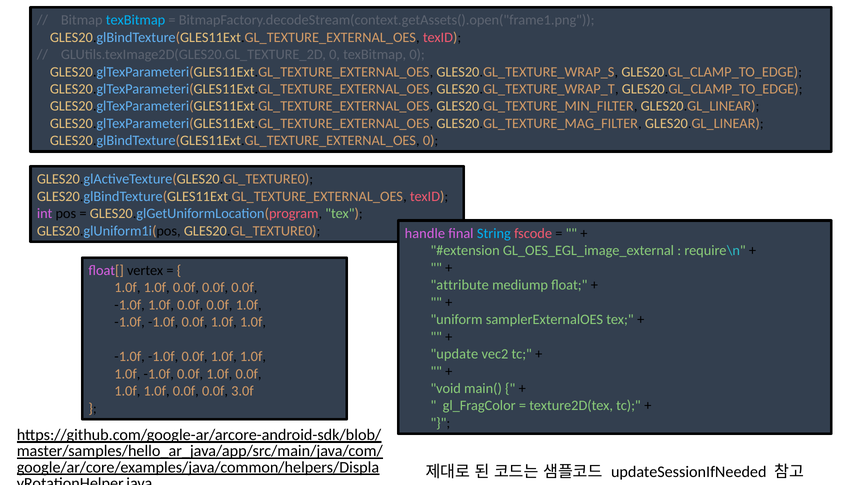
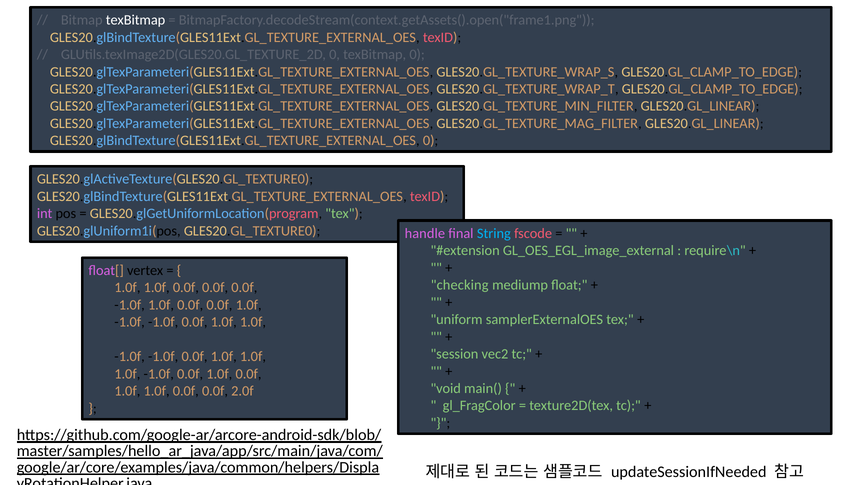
texBitmap at (136, 20) colour: light blue -> white
attribute: attribute -> checking
update: update -> session
3.0f: 3.0f -> 2.0f
